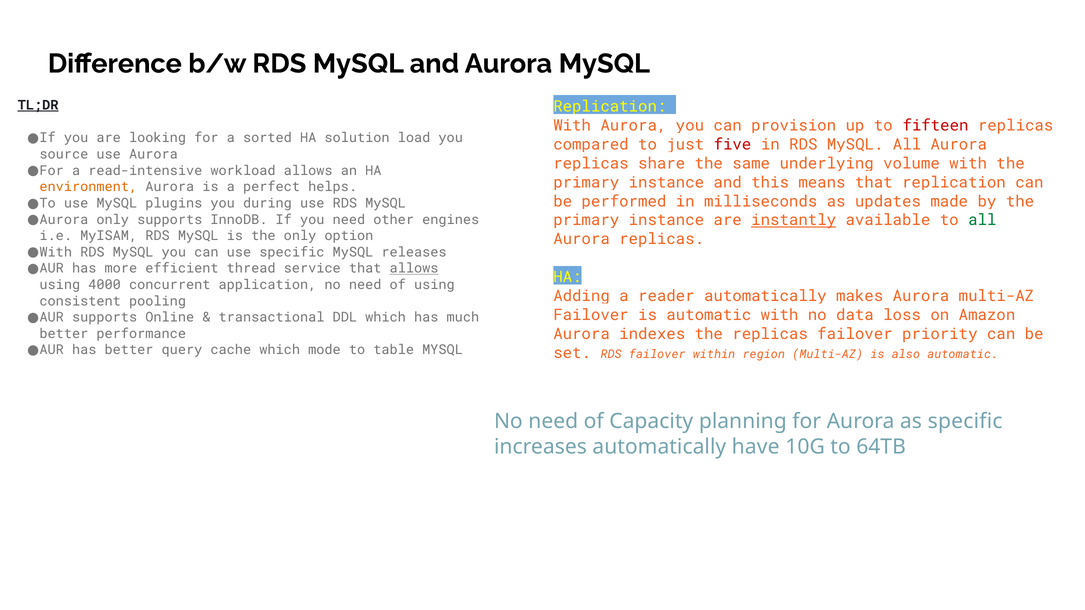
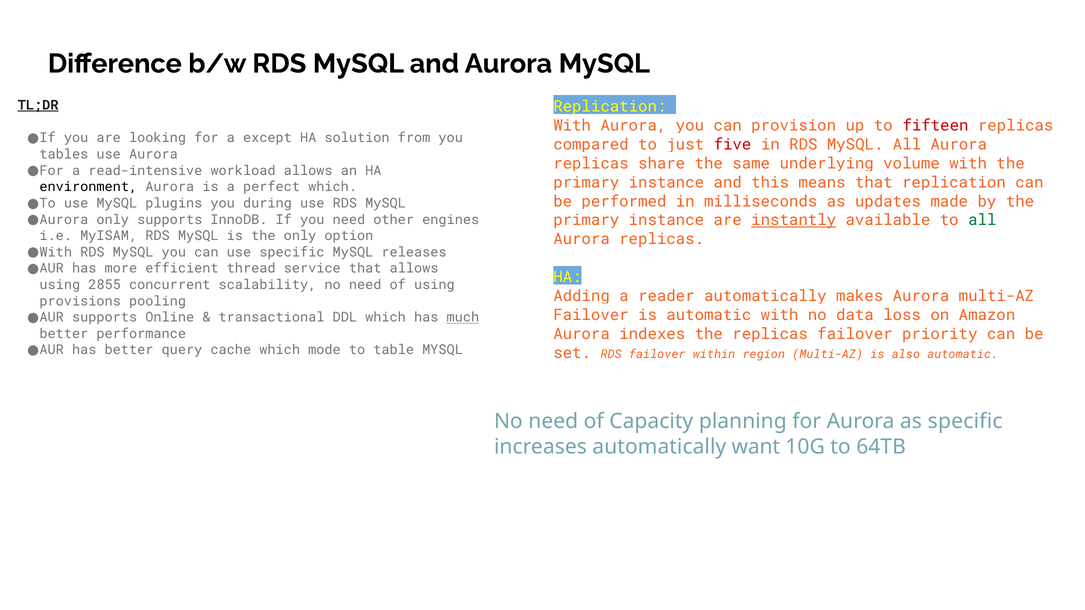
sorted: sorted -> except
load: load -> from
source: source -> tables
environment colour: orange -> black
perfect helps: helps -> which
allows at (414, 269) underline: present -> none
4000: 4000 -> 2855
application: application -> scalability
consistent: consistent -> provisions
much underline: none -> present
have: have -> want
